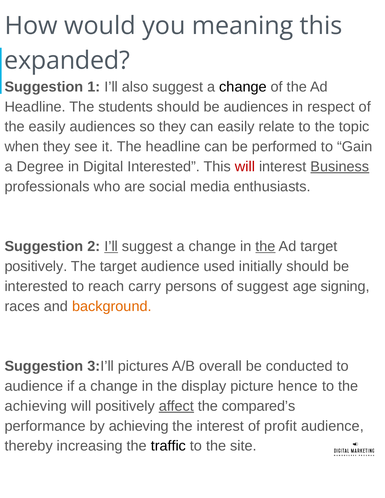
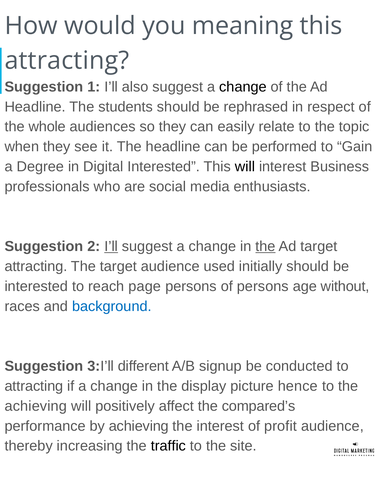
expanded at (67, 61): expanded -> attracting
be audiences: audiences -> rephrased
the easily: easily -> whole
will at (245, 167) colour: red -> black
Business underline: present -> none
positively at (36, 267): positively -> attracting
carry: carry -> page
of suggest: suggest -> persons
signing: signing -> without
background colour: orange -> blue
pictures: pictures -> different
overall: overall -> signup
audience at (34, 386): audience -> attracting
affect underline: present -> none
